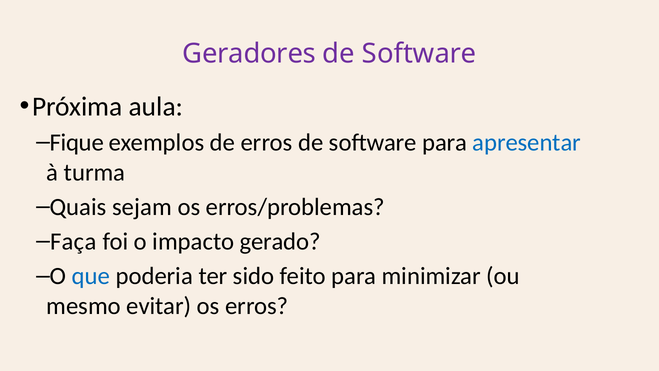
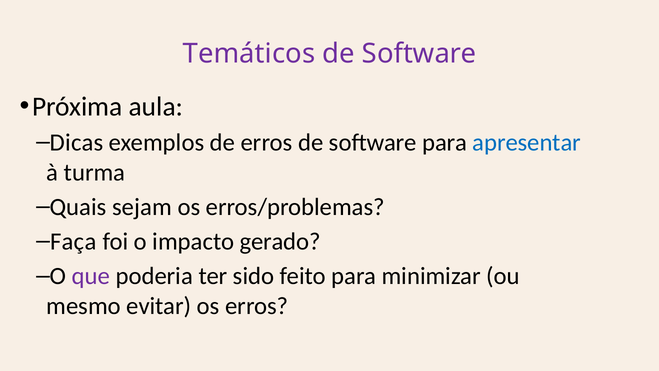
Geradores: Geradores -> Temáticos
Fique: Fique -> Dicas
que colour: blue -> purple
